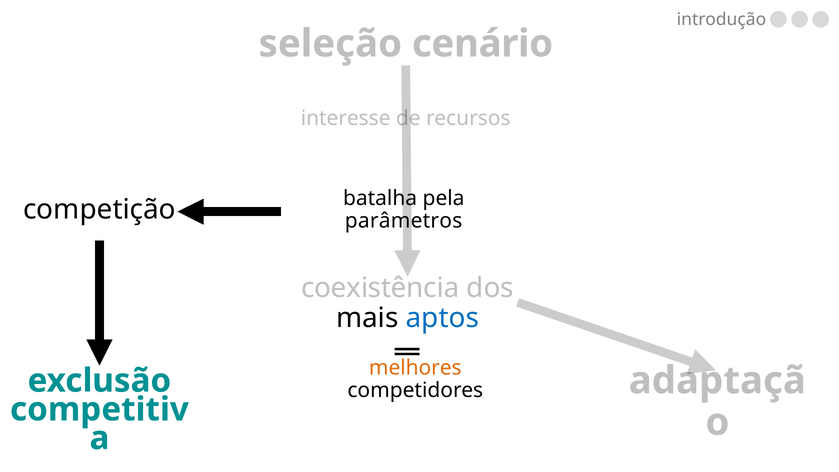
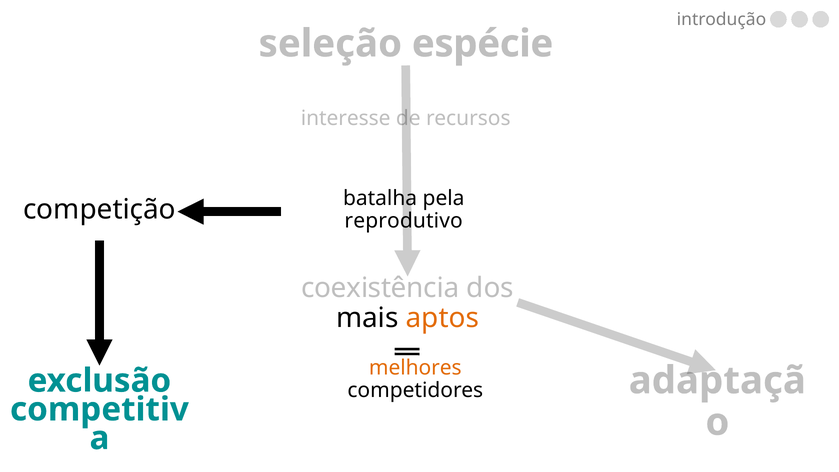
cenário: cenário -> espécie
parâmetros: parâmetros -> reprodutivo
aptos colour: blue -> orange
